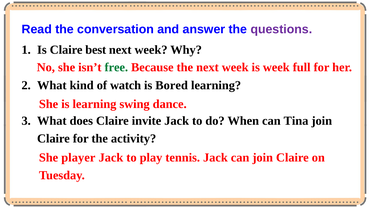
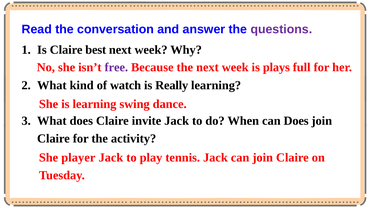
free colour: green -> purple
is week: week -> plays
Bored: Bored -> Really
can Tina: Tina -> Does
